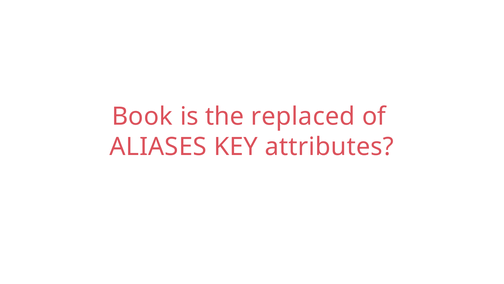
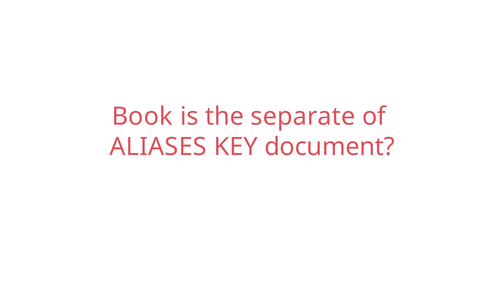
replaced: replaced -> separate
attributes: attributes -> document
